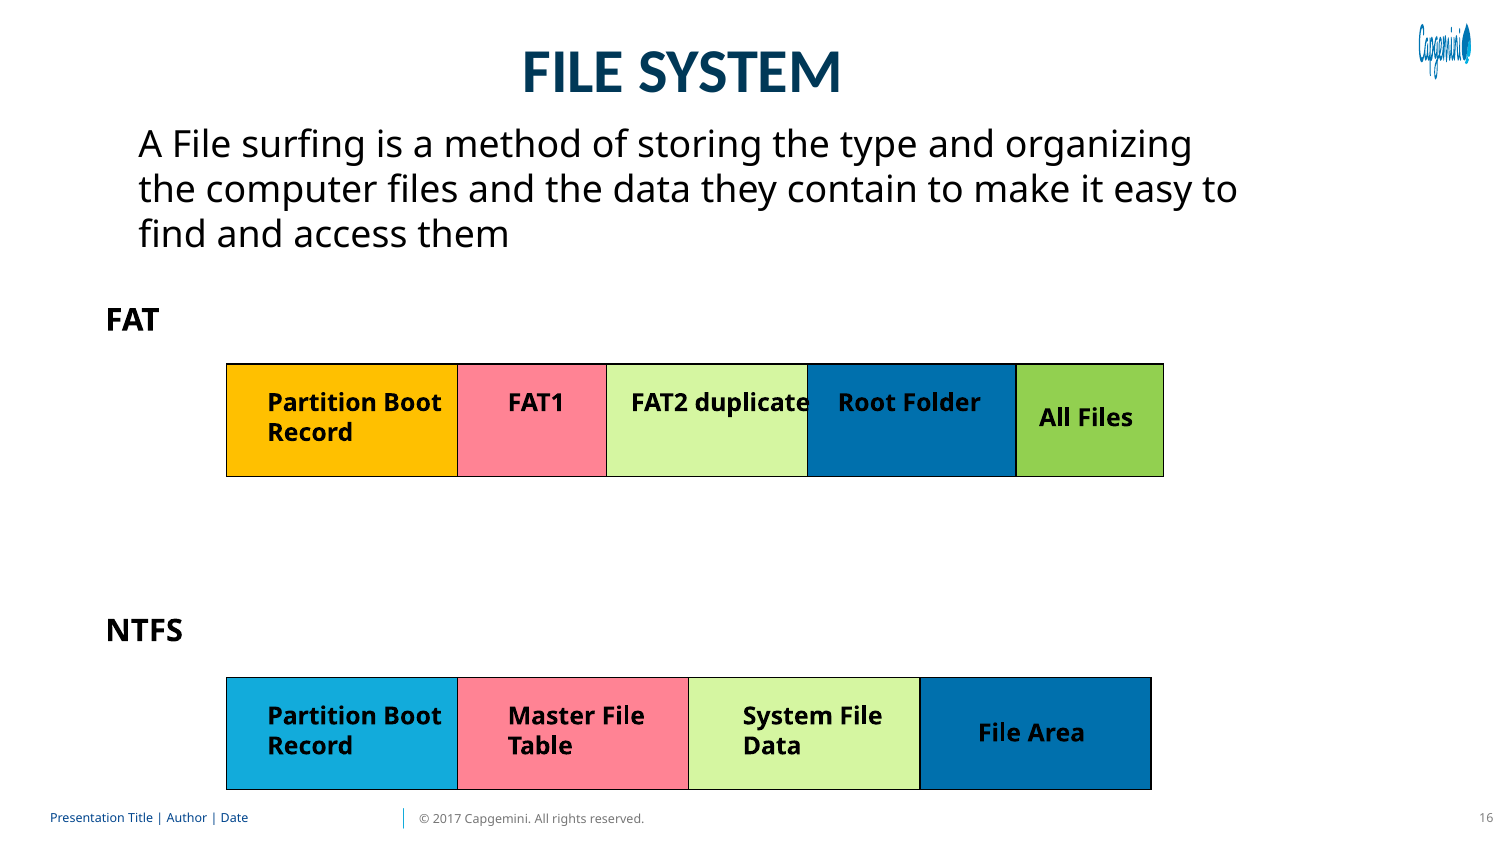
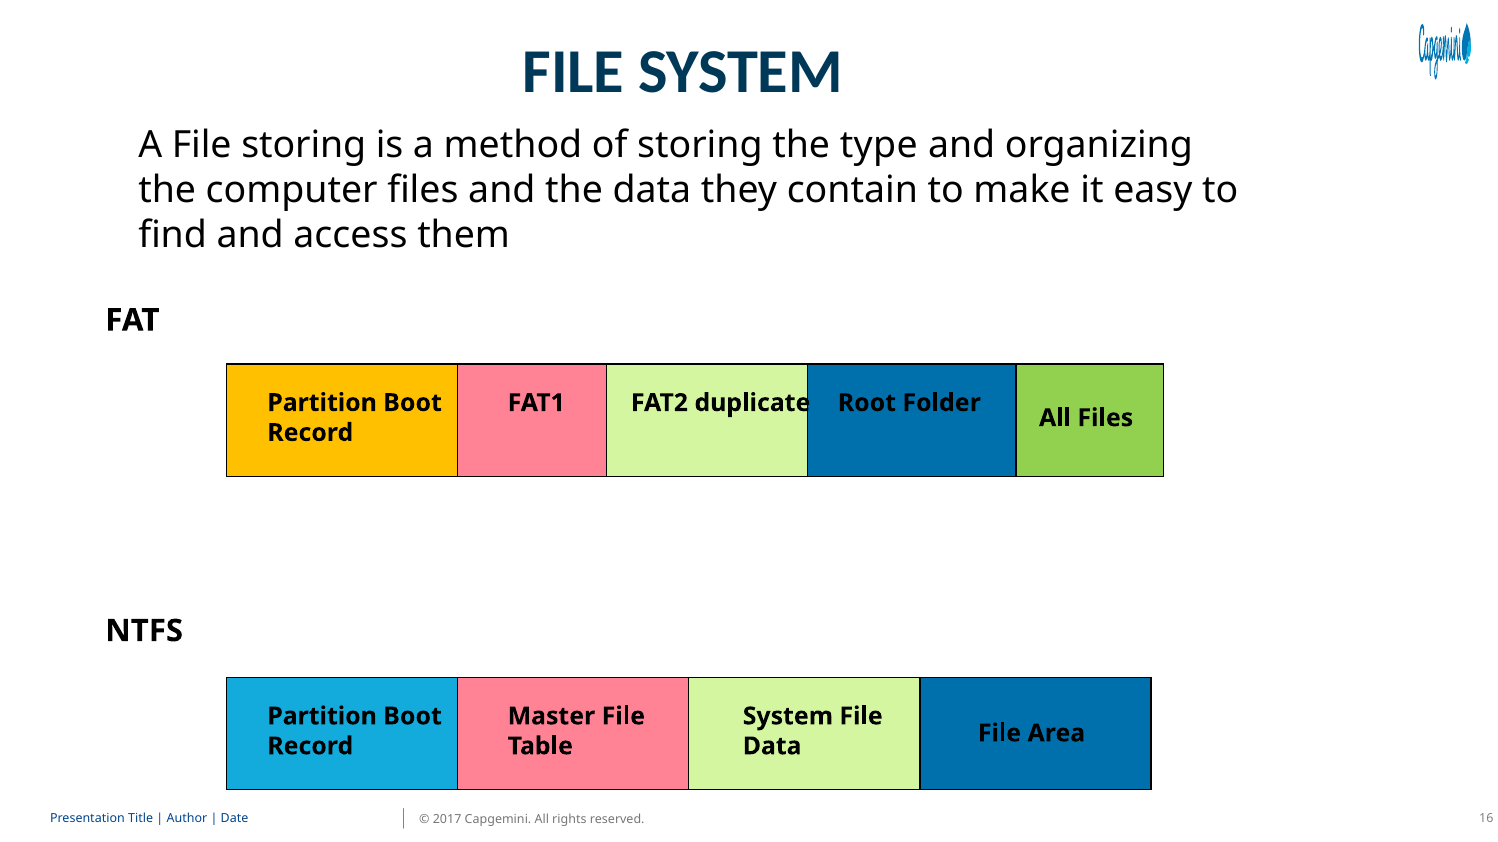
File surfing: surfing -> storing
